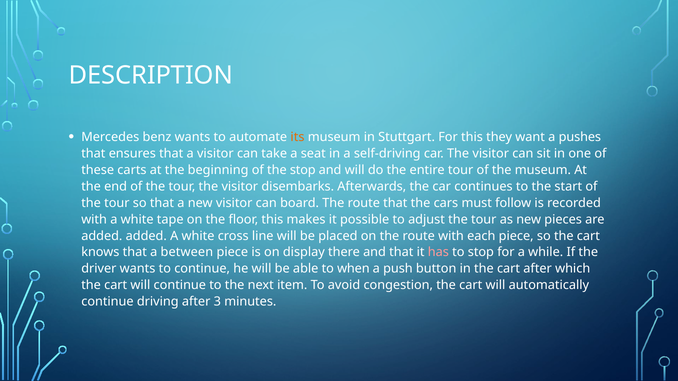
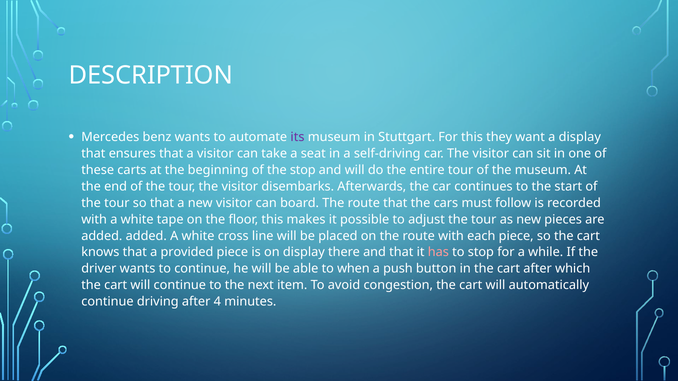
its colour: orange -> purple
a pushes: pushes -> display
between: between -> provided
3: 3 -> 4
